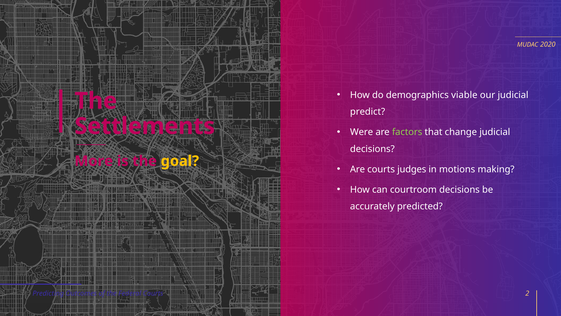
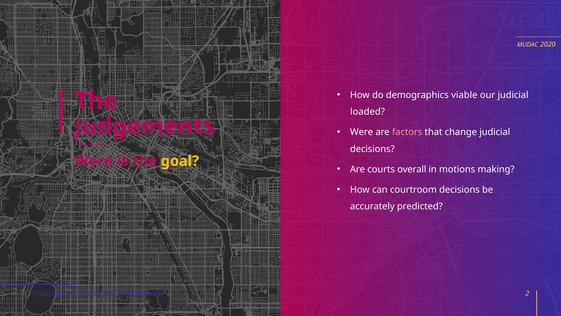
predict: predict -> loaded
Settlements: Settlements -> Judgements
factors colour: light green -> pink
More at (94, 161): More -> Were
judges: judges -> overall
